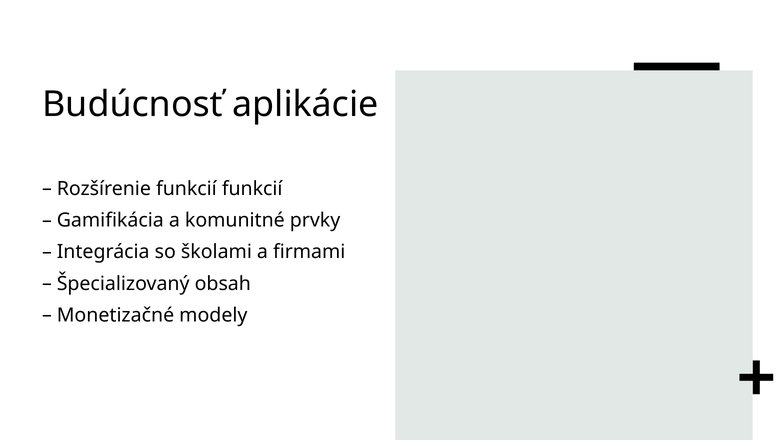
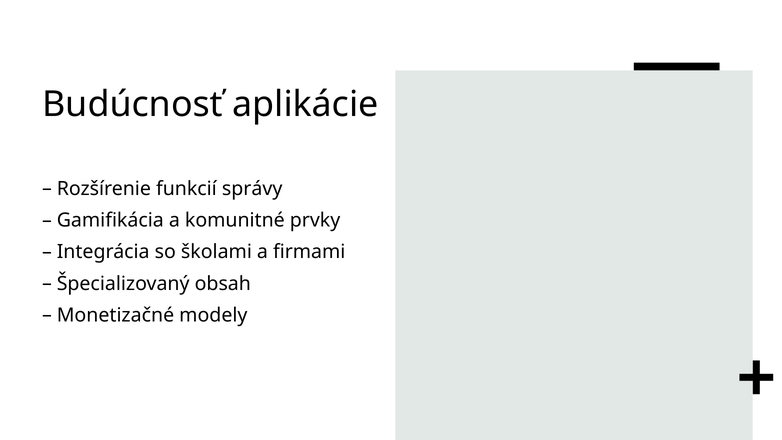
funkcií funkcií: funkcií -> správy
